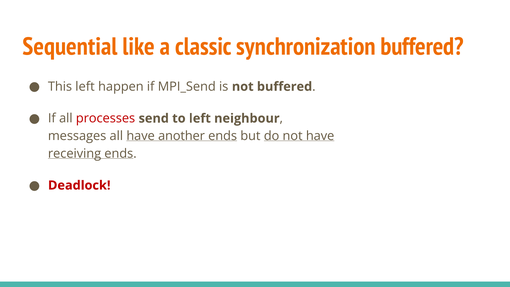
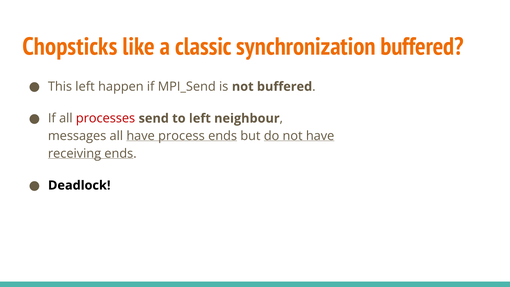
Sequential: Sequential -> Chopsticks
another: another -> process
Deadlock colour: red -> black
